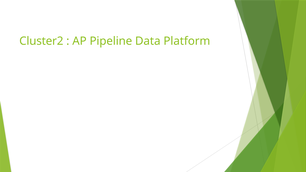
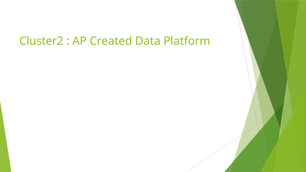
Pipeline: Pipeline -> Created
